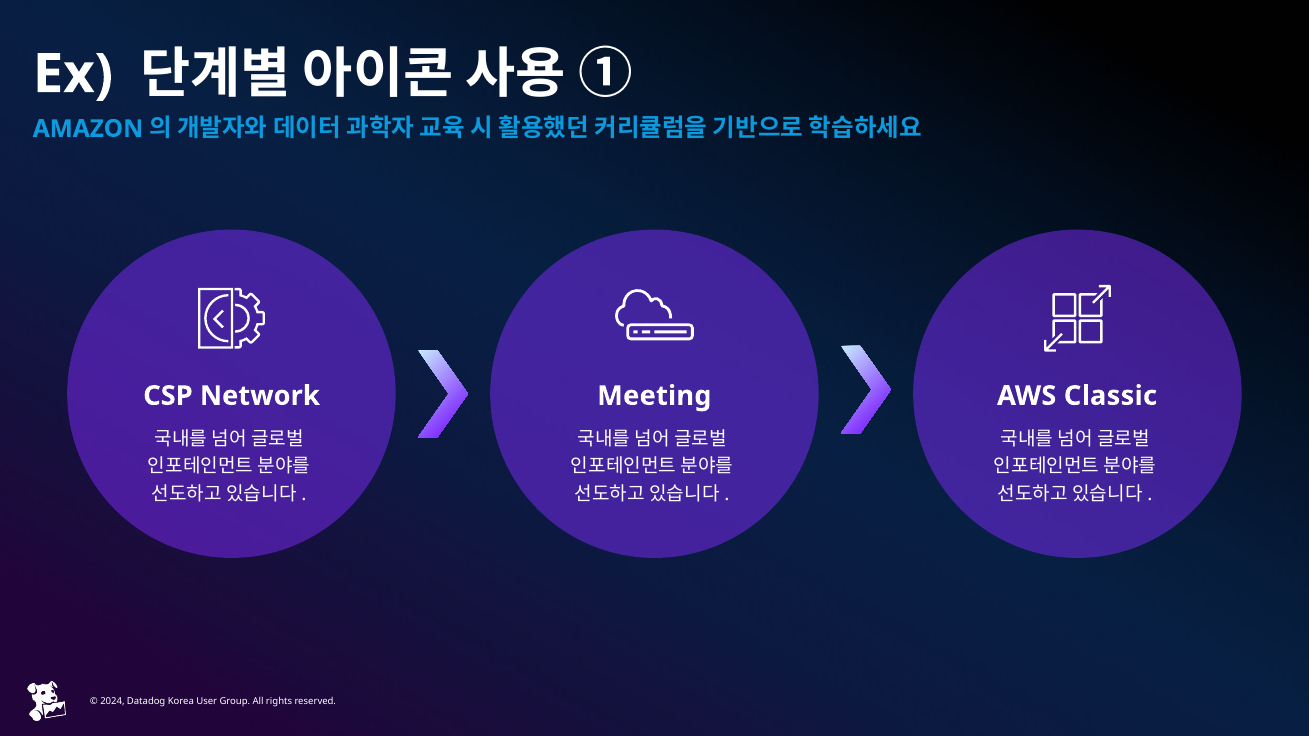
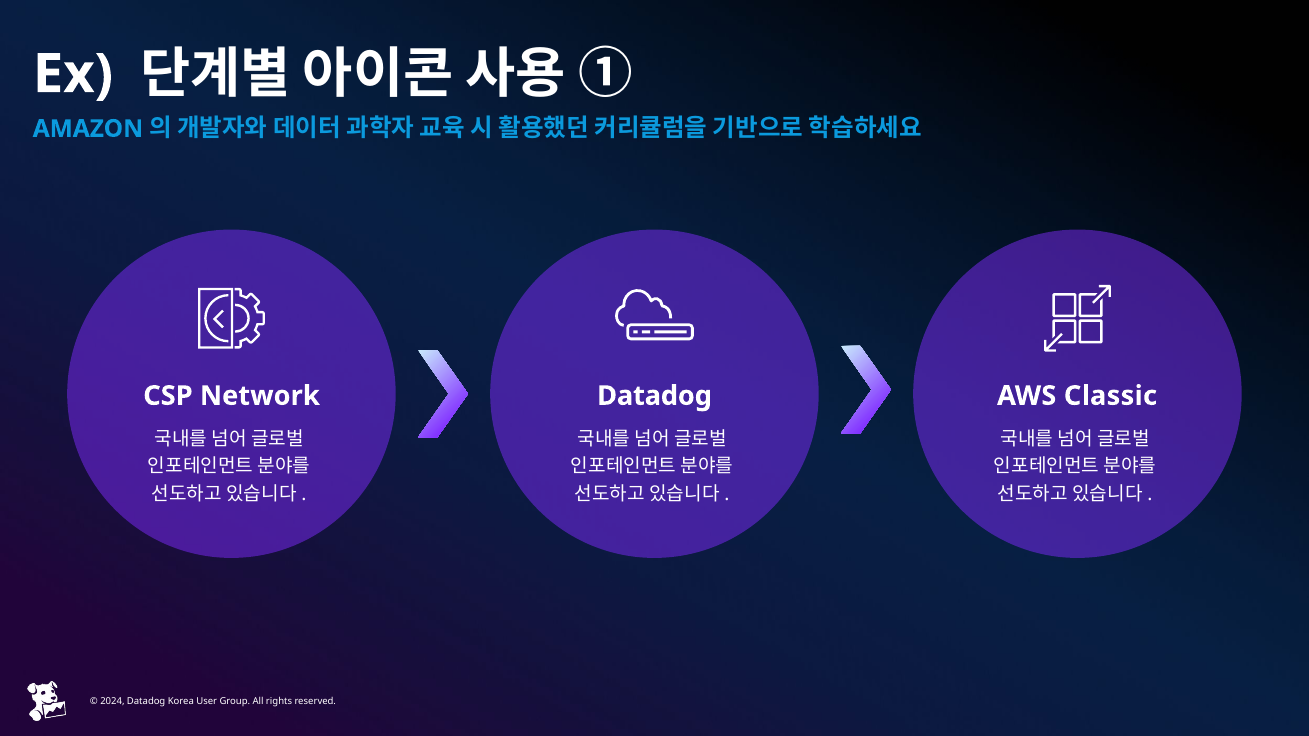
Meeting at (654, 396): Meeting -> Datadog
